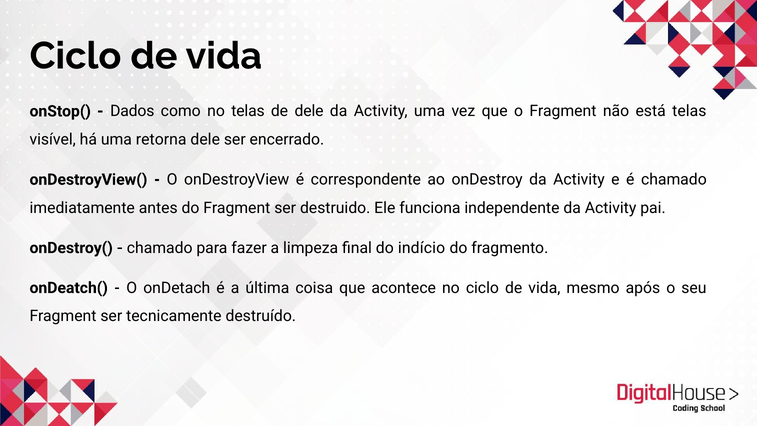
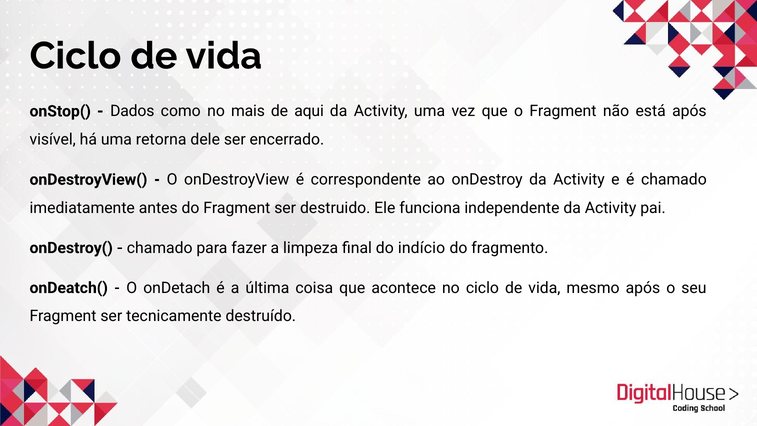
no telas: telas -> mais
de dele: dele -> aqui
está telas: telas -> após
